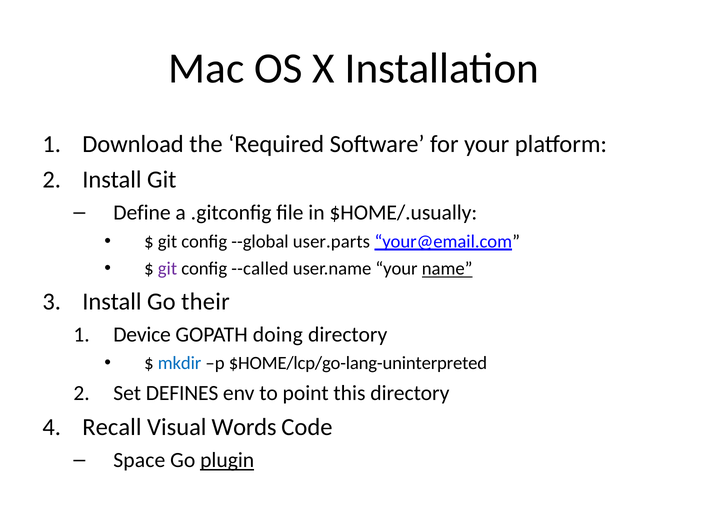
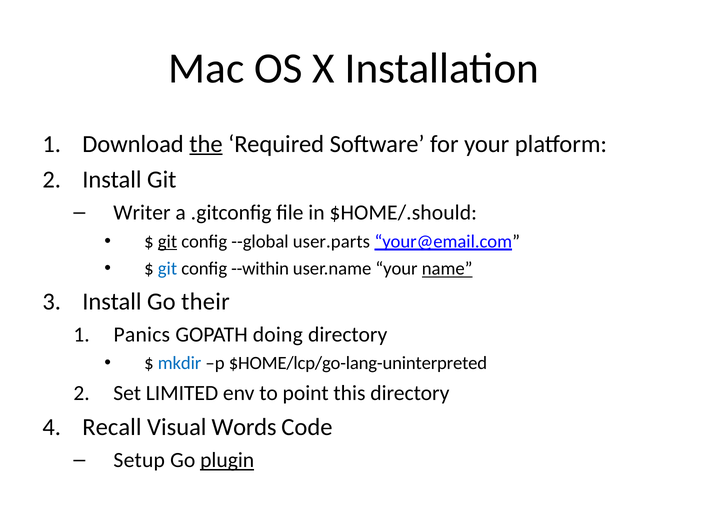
the underline: none -> present
Define: Define -> Writer
$HOME/.usually: $HOME/.usually -> $HOME/.should
git at (167, 241) underline: none -> present
git at (167, 269) colour: purple -> blue
--called: --called -> --within
Device: Device -> Panics
DEFINES: DEFINES -> LIMITED
Space: Space -> Setup
